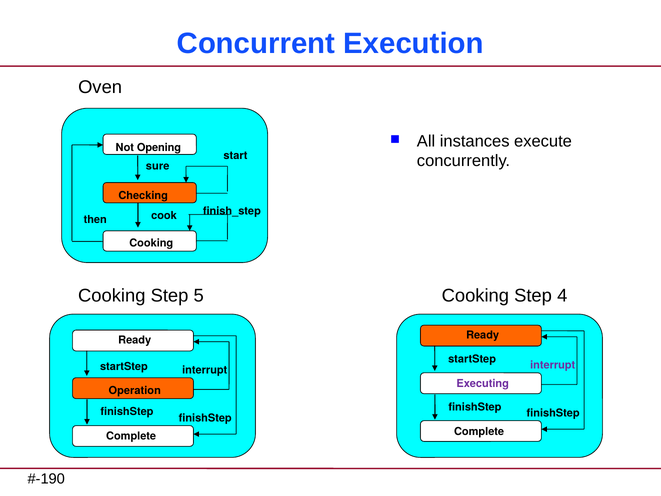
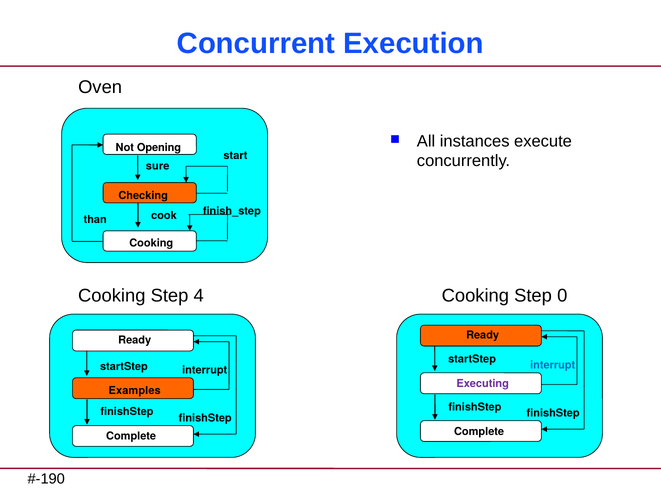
then: then -> than
5: 5 -> 4
4: 4 -> 0
interrupt at (553, 365) colour: purple -> blue
Operation: Operation -> Examples
